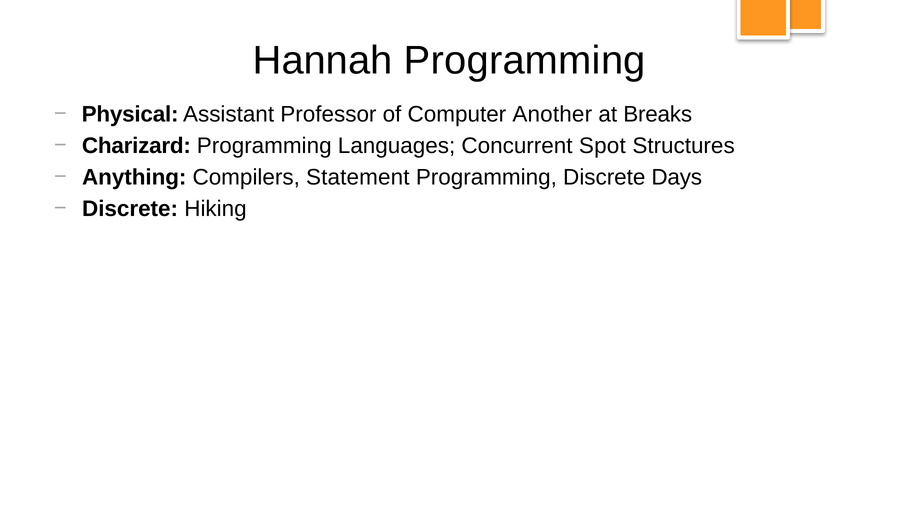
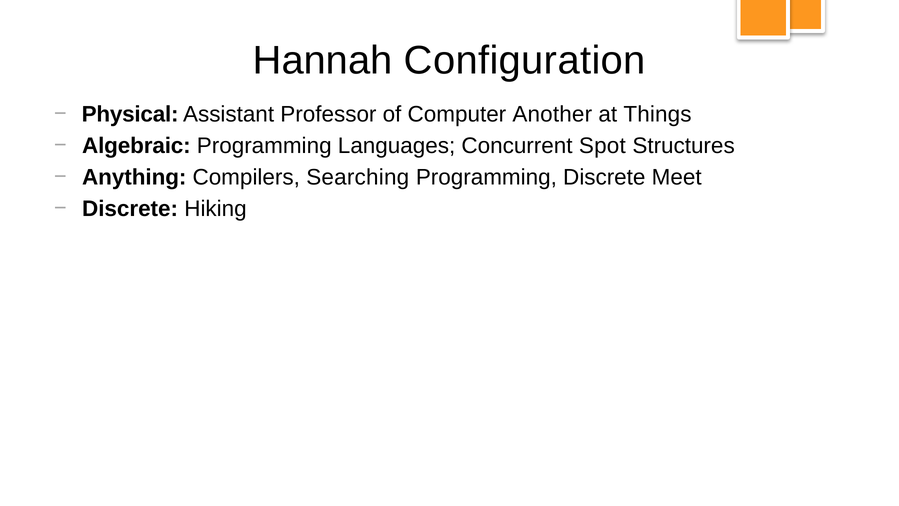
Hannah Programming: Programming -> Configuration
Breaks: Breaks -> Things
Charizard: Charizard -> Algebraic
Statement: Statement -> Searching
Days: Days -> Meet
